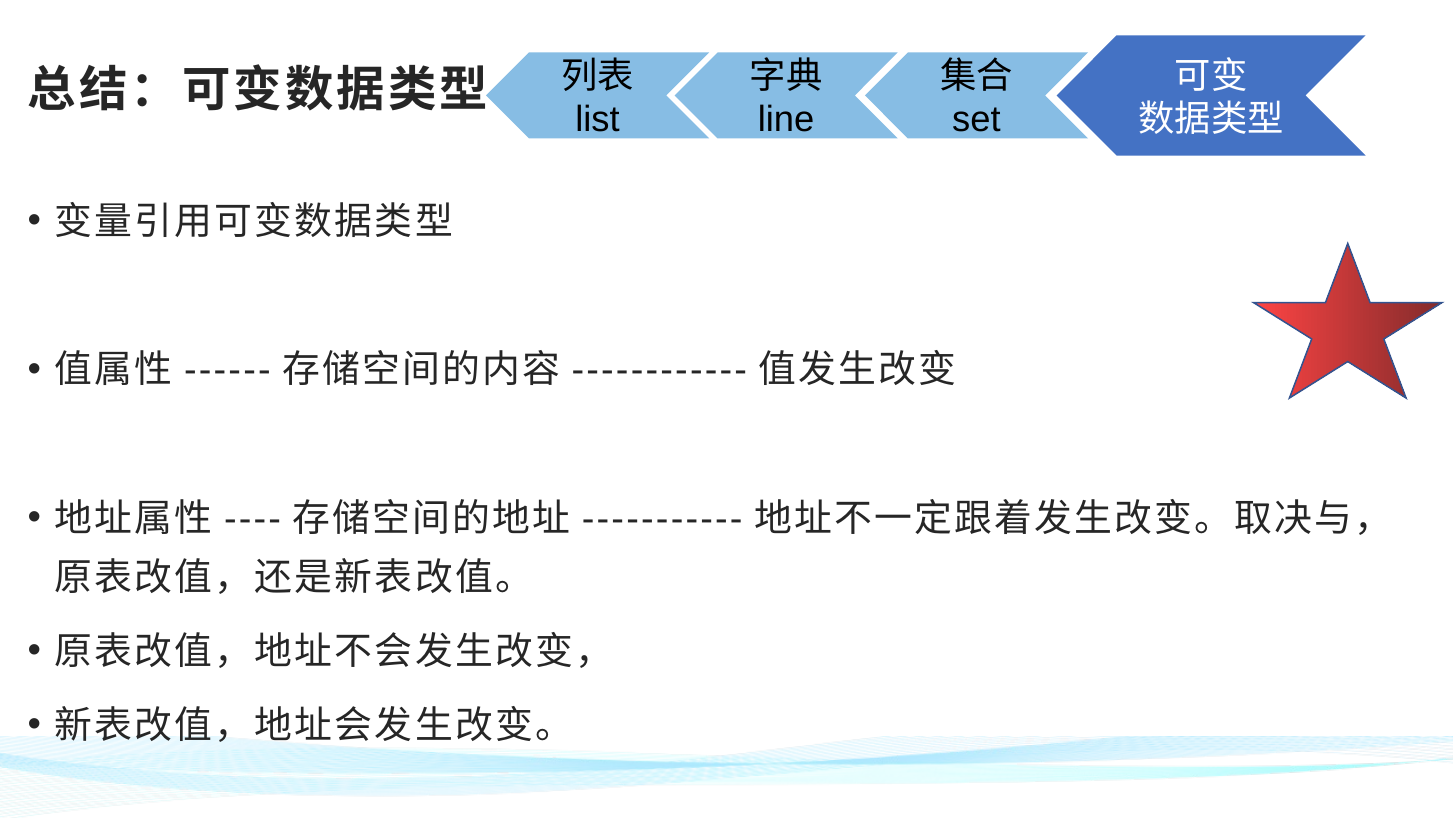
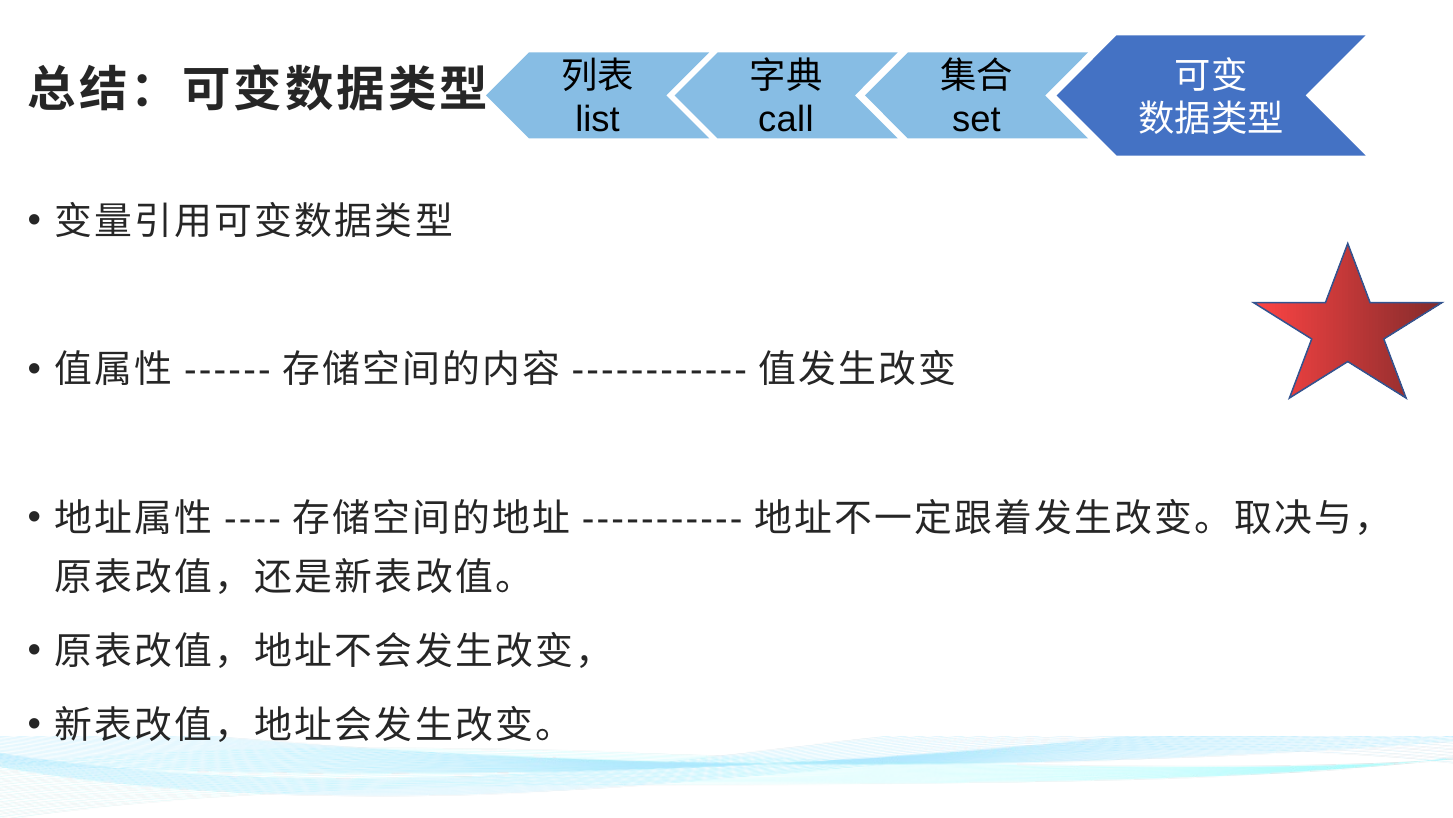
line: line -> call
